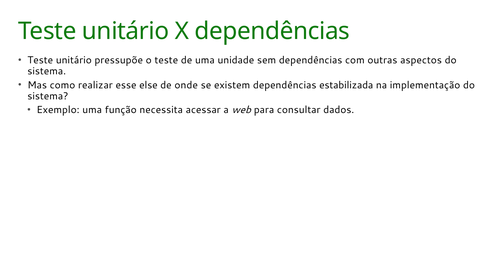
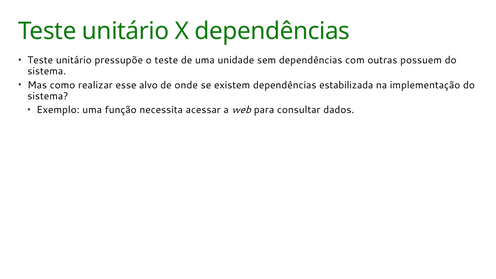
aspectos: aspectos -> possuem
else: else -> alvo
